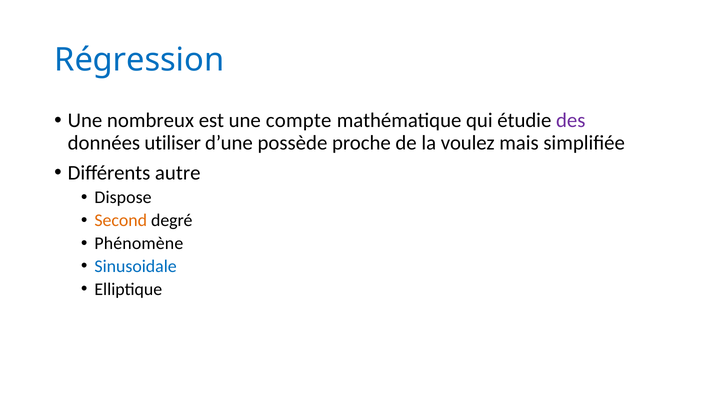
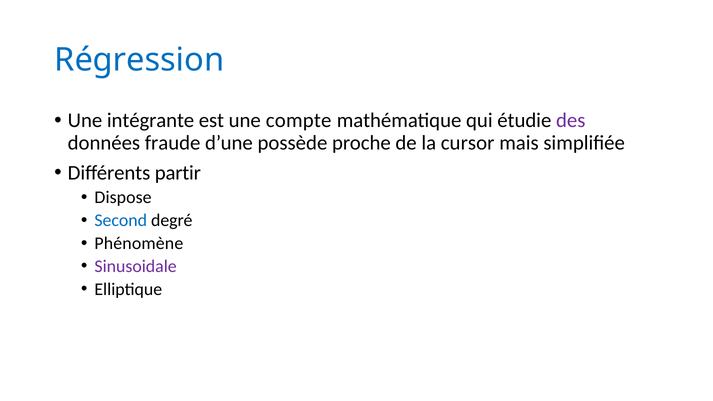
nombreux: nombreux -> intégrante
utiliser: utiliser -> fraude
voulez: voulez -> cursor
autre: autre -> partir
Second colour: orange -> blue
Sinusoidale colour: blue -> purple
